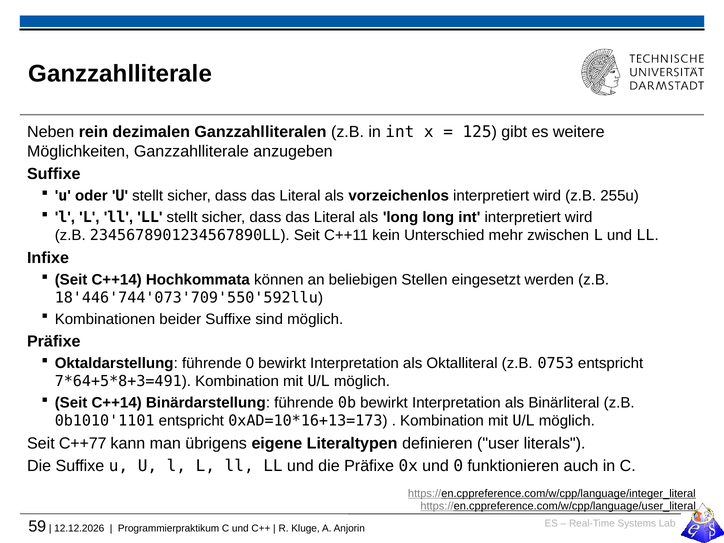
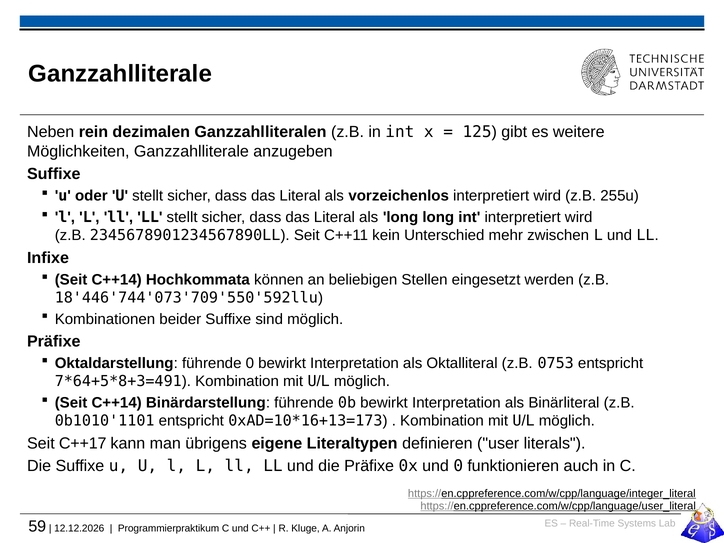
C++77: C++77 -> C++17
